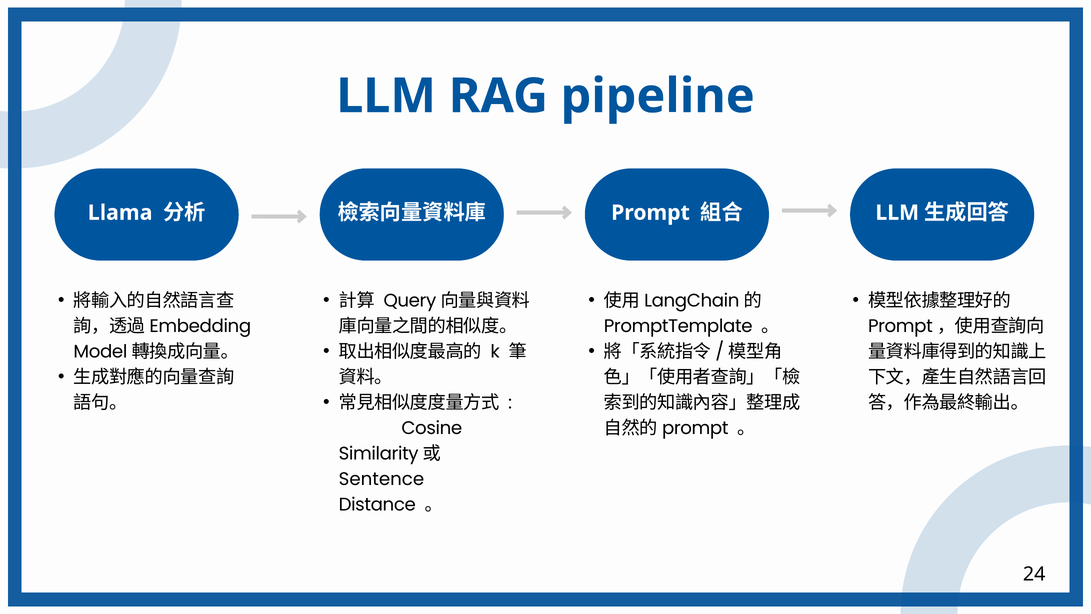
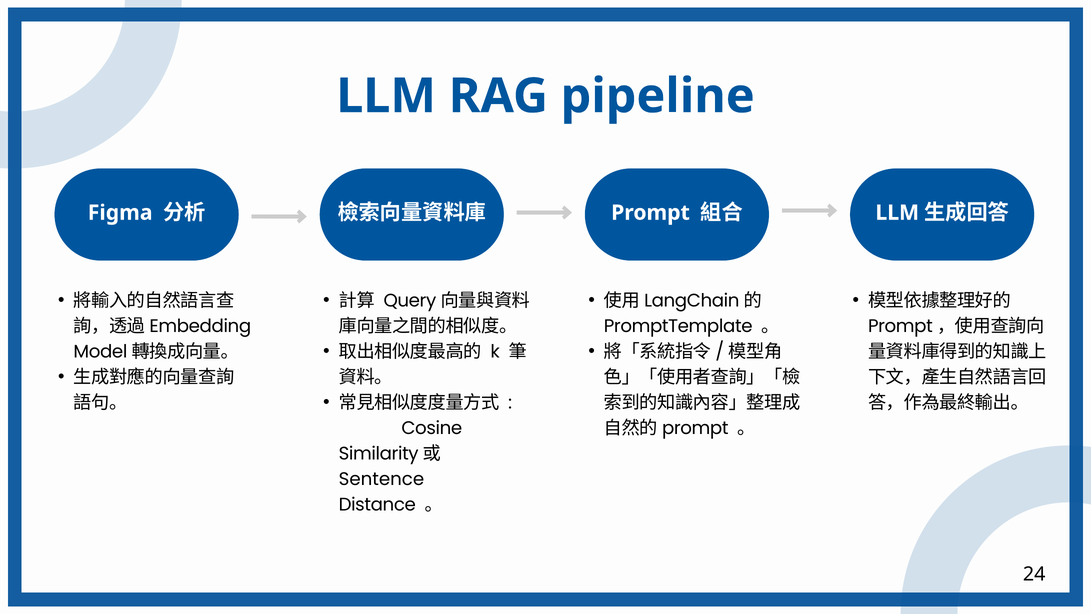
Llama: Llama -> Figma
